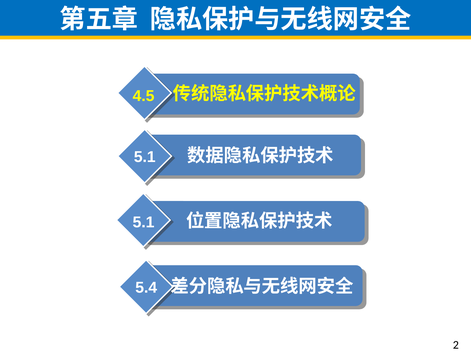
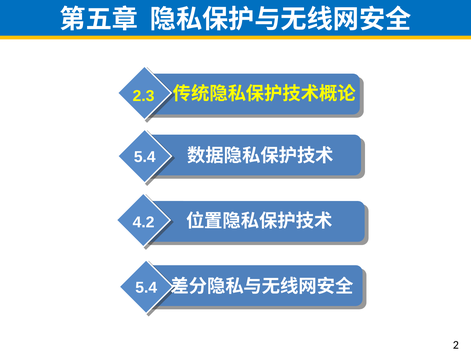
4.5: 4.5 -> 2.3
5.1 at (145, 157): 5.1 -> 5.4
5.1 at (144, 222): 5.1 -> 4.2
